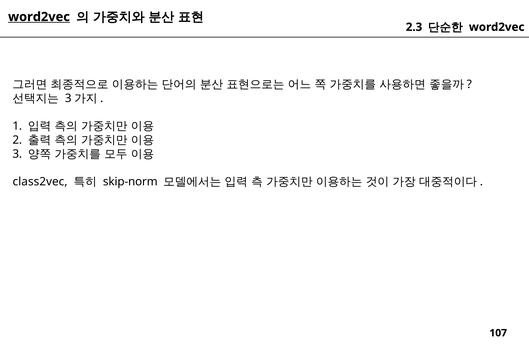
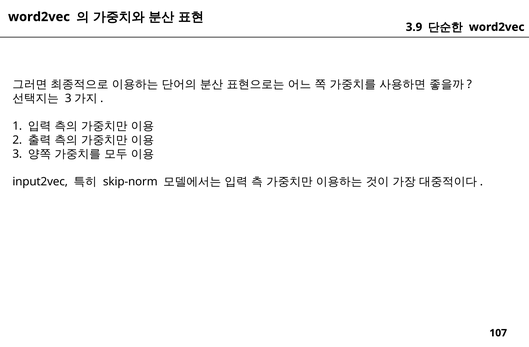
word2vec at (39, 17) underline: present -> none
2.3: 2.3 -> 3.9
class2vec: class2vec -> input2vec
